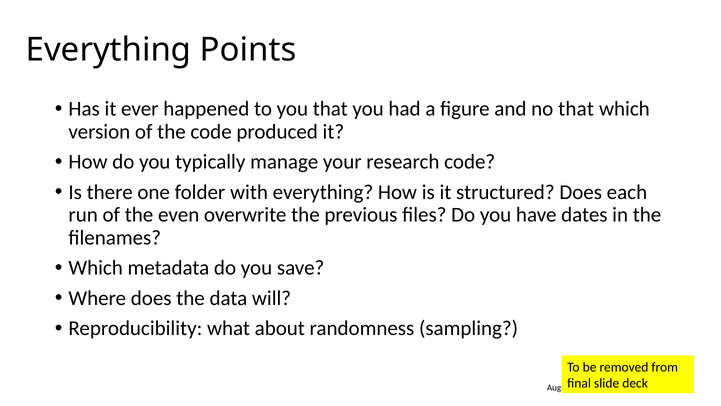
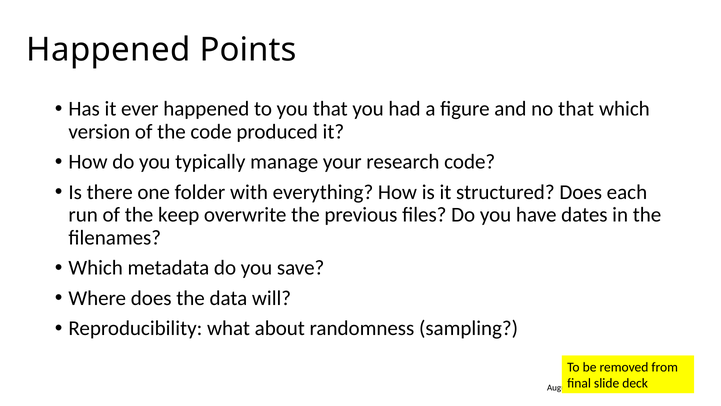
Everything at (109, 50): Everything -> Happened
even: even -> keep
